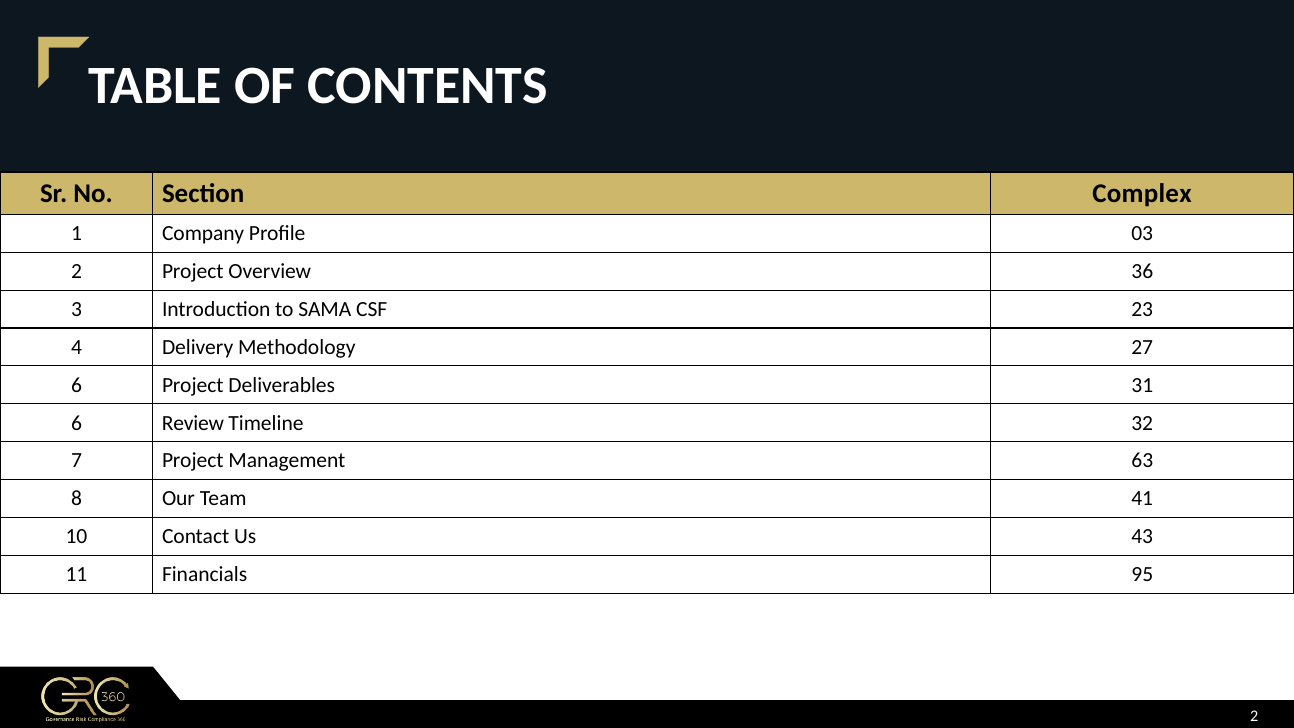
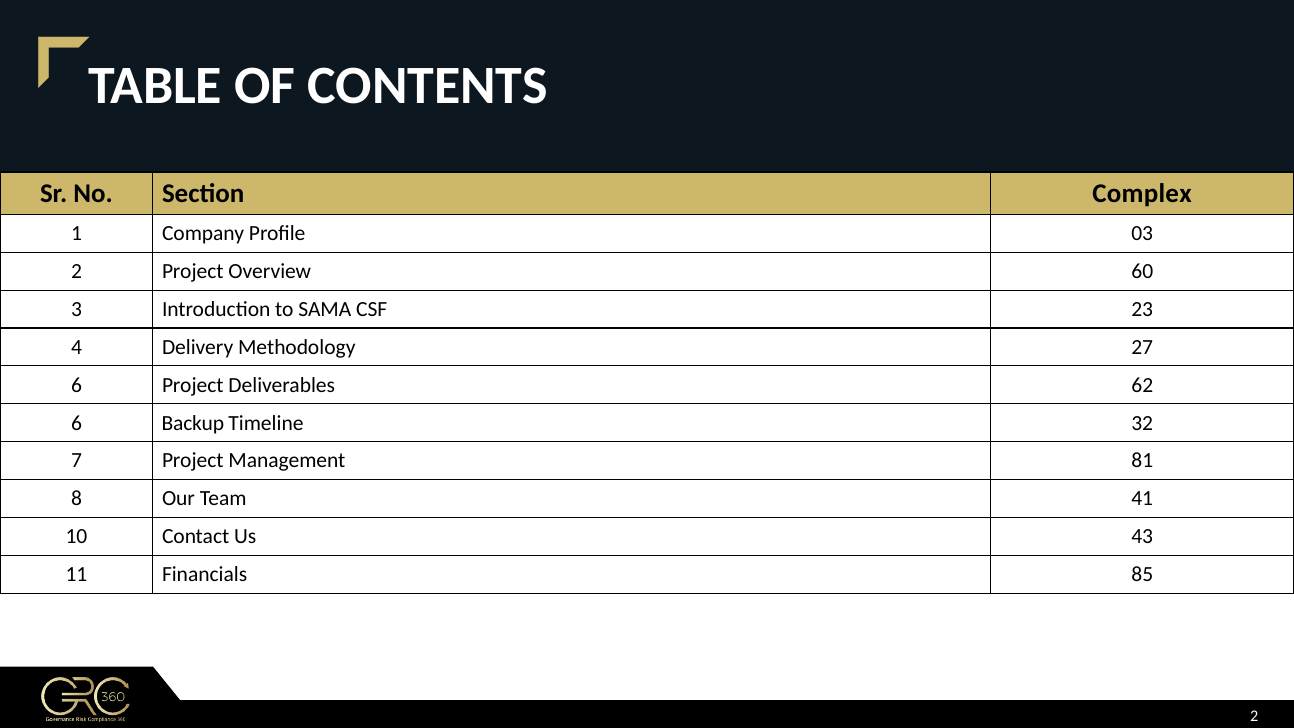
36: 36 -> 60
31: 31 -> 62
Review: Review -> Backup
63: 63 -> 81
95: 95 -> 85
